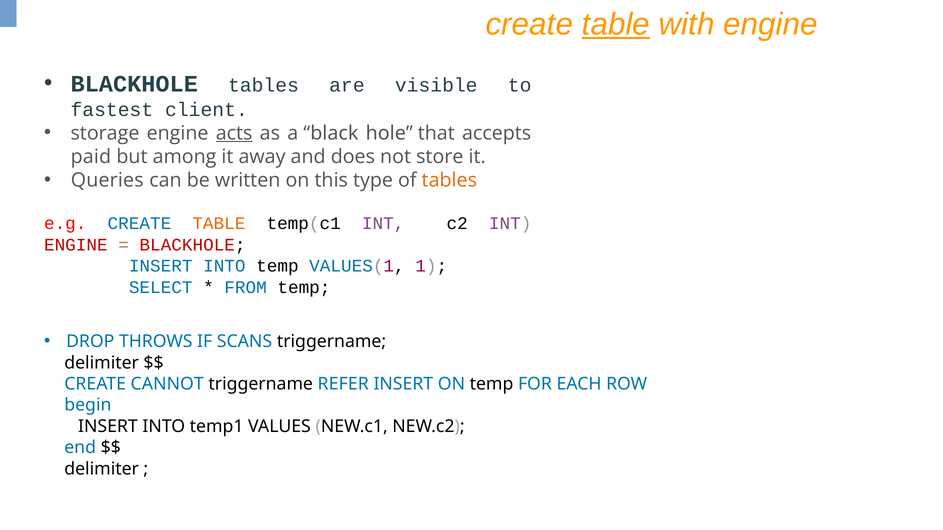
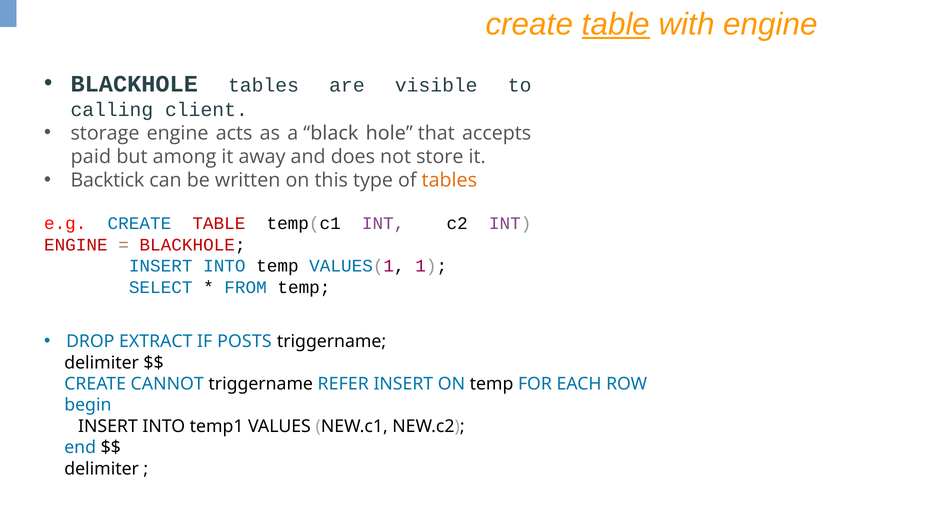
fastest: fastest -> calling
acts underline: present -> none
Queries: Queries -> Backtick
TABLE at (219, 224) colour: orange -> red
THROWS: THROWS -> EXTRACT
SCANS: SCANS -> POSTS
